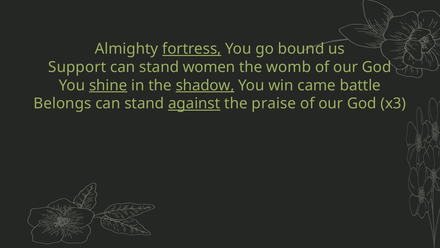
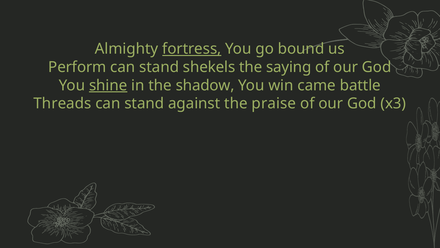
Support: Support -> Perform
women: women -> shekels
womb: womb -> saying
shadow underline: present -> none
Belongs: Belongs -> Threads
against underline: present -> none
